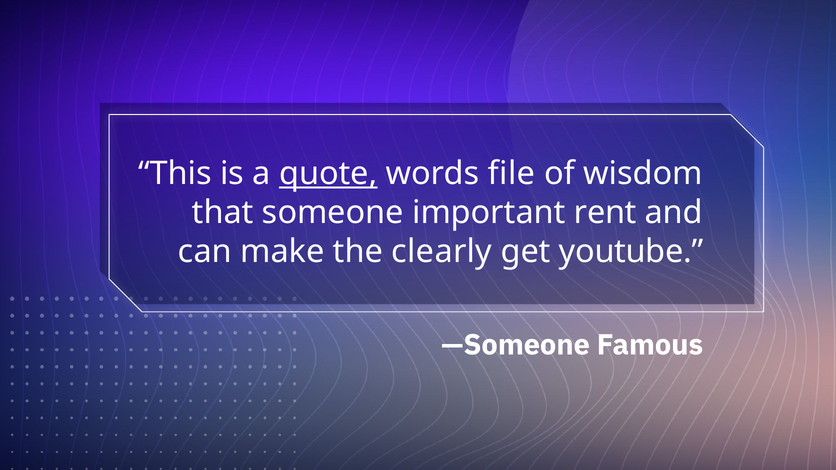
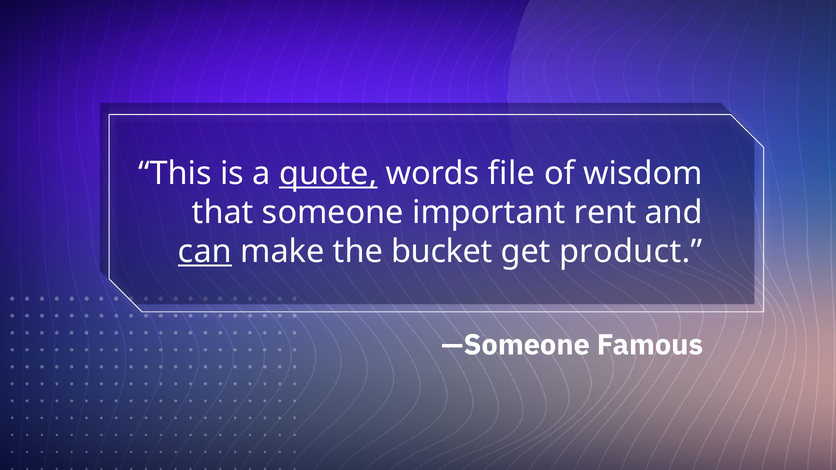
can underline: none -> present
clearly: clearly -> bucket
youtube: youtube -> product
